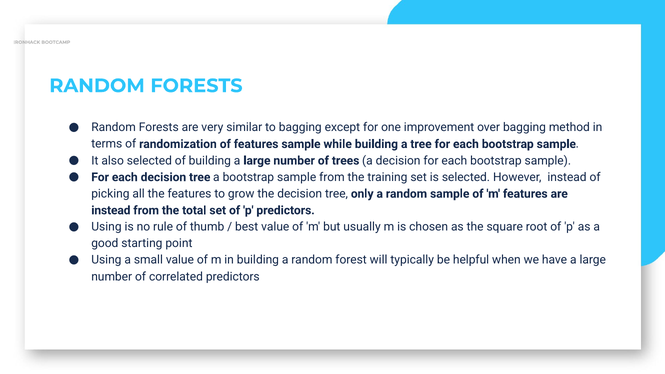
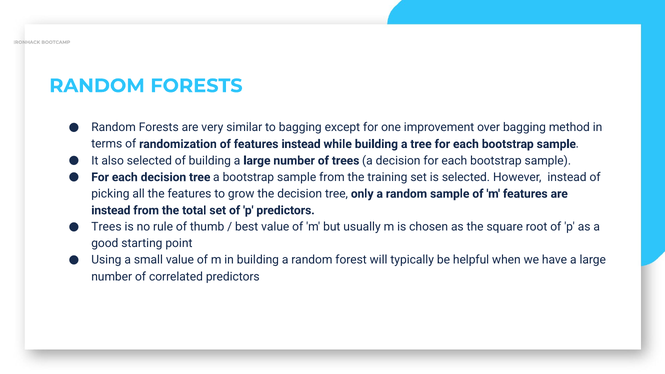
features sample: sample -> instead
Using at (106, 227): Using -> Trees
